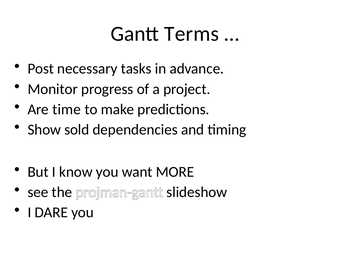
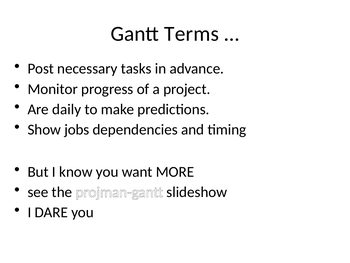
time: time -> daily
sold: sold -> jobs
